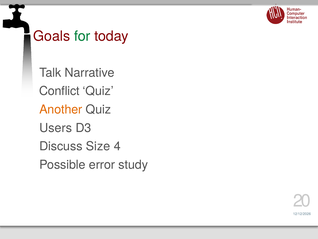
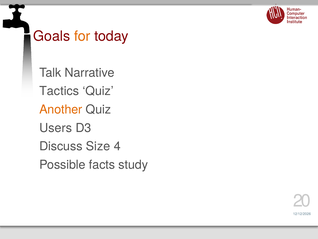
for colour: green -> orange
Conflict: Conflict -> Tactics
error: error -> facts
